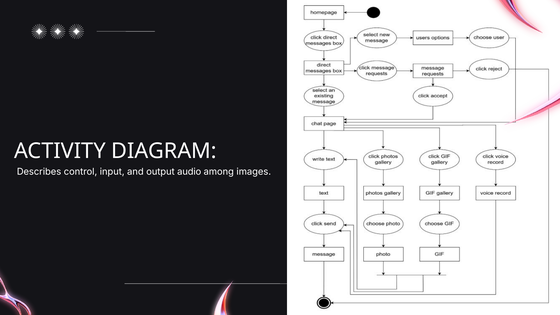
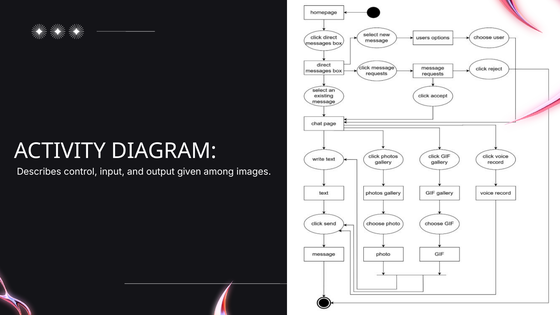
audio: audio -> given
